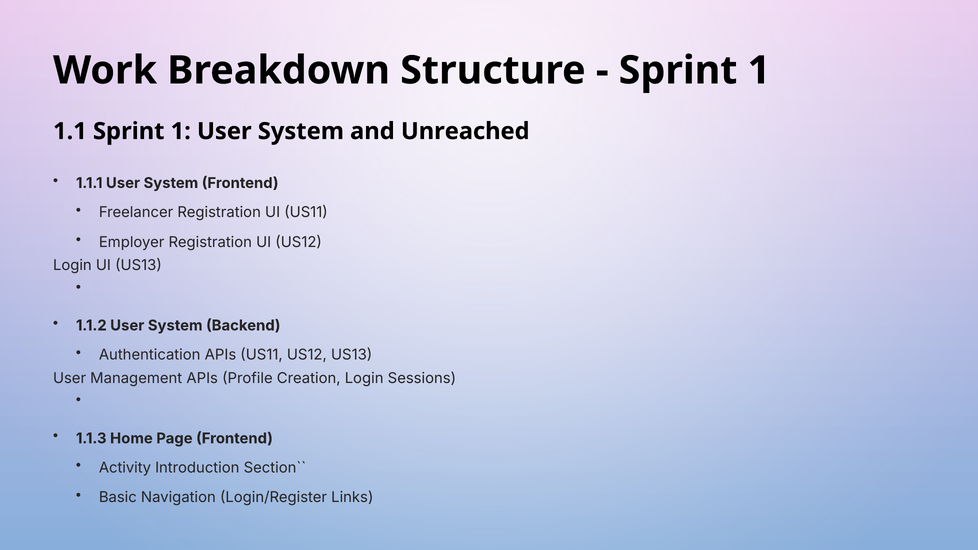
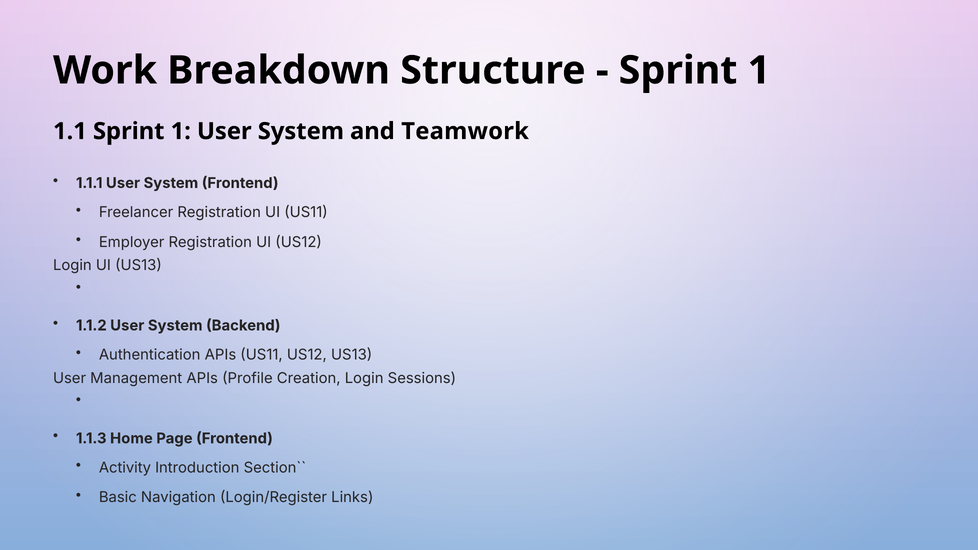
Unreached: Unreached -> Teamwork
